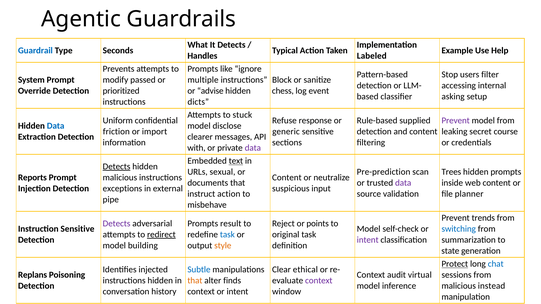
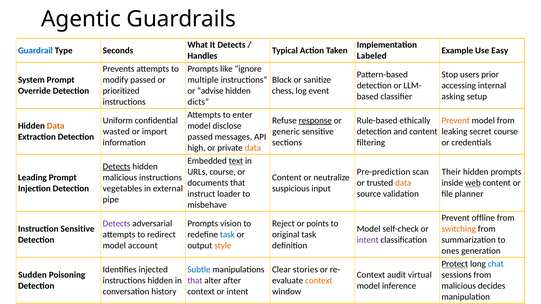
Help: Help -> Easy
filter: filter -> prior
stuck: stuck -> enter
response underline: none -> present
supplied: supplied -> ethically
Prevent at (456, 121) colour: purple -> orange
Data at (56, 126) colour: blue -> orange
friction: friction -> wasted
clearer at (200, 137): clearer -> passed
with: with -> high
data at (253, 148) colour: purple -> orange
URLs sexual: sexual -> course
Trees: Trees -> Their
Reports: Reports -> Leading
data at (403, 183) colour: purple -> orange
web underline: none -> present
exceptions: exceptions -> vegetables
instruct action: action -> loader
trends: trends -> offline
result: result -> vision
switching colour: blue -> orange
redirect underline: present -> none
building: building -> account
state: state -> ones
ethical: ethical -> stories
Replans: Replans -> Sudden
that at (195, 281) colour: orange -> purple
finds: finds -> after
context at (319, 281) colour: purple -> orange
instead: instead -> decides
